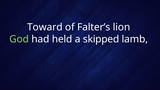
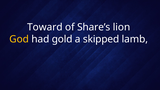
Falter’s: Falter’s -> Share’s
God colour: light green -> yellow
held: held -> gold
